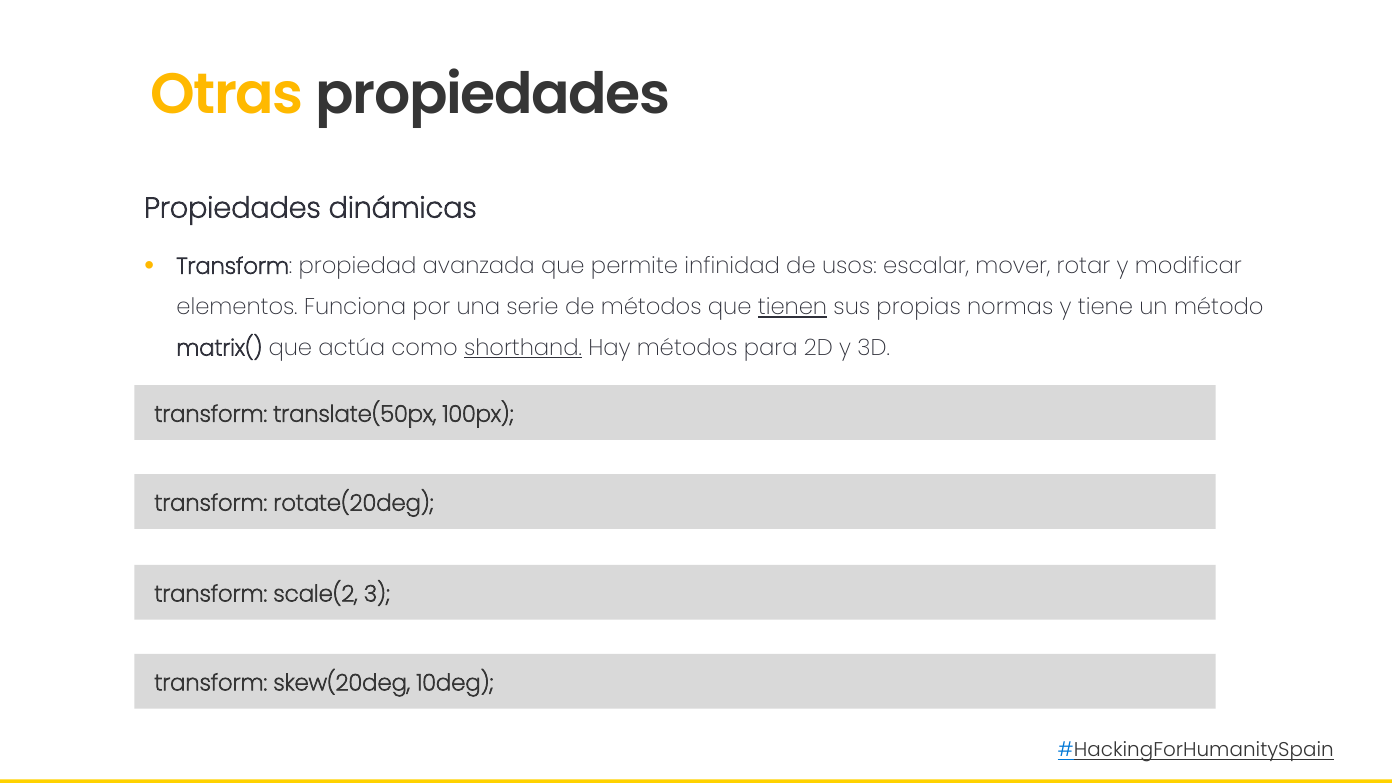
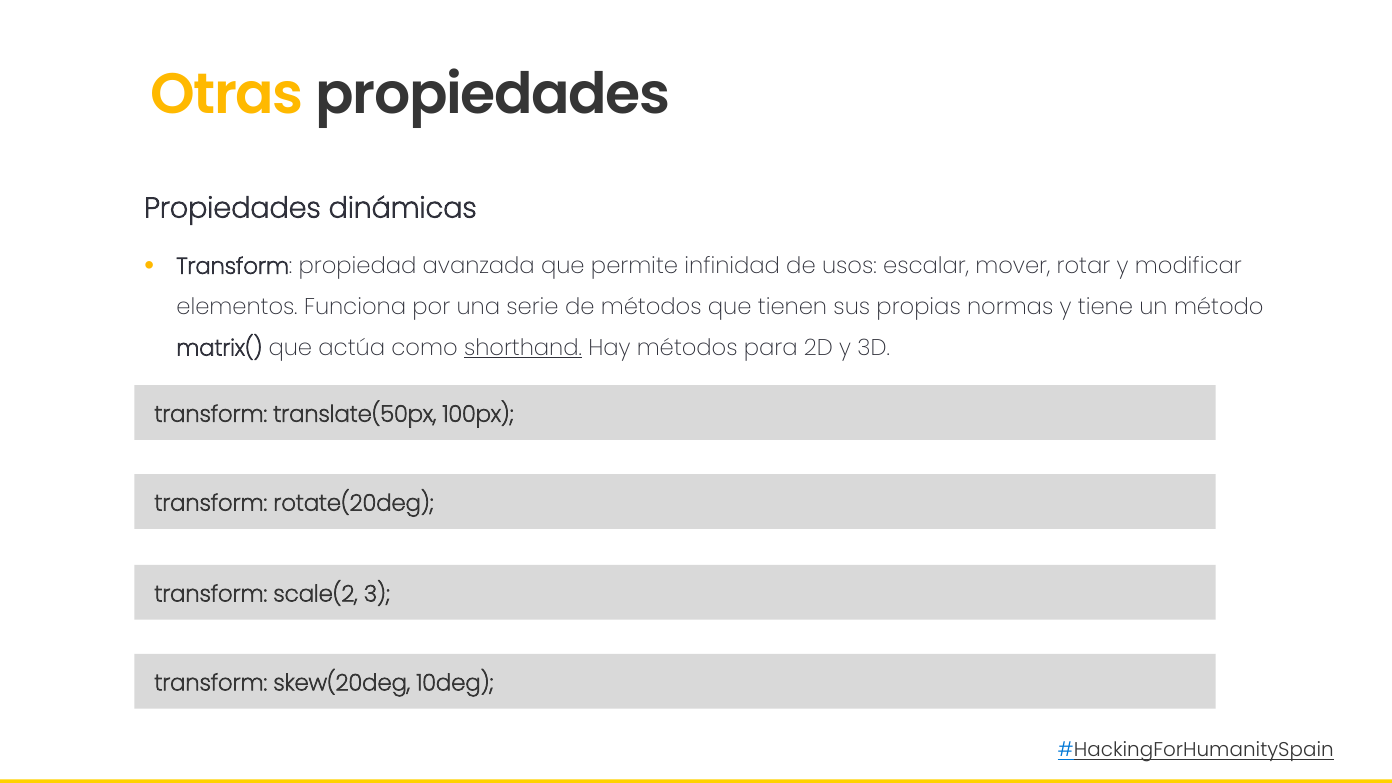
tienen underline: present -> none
